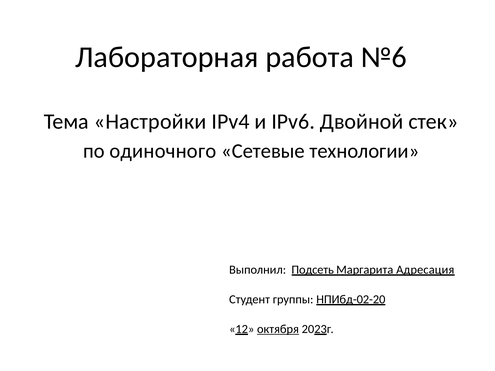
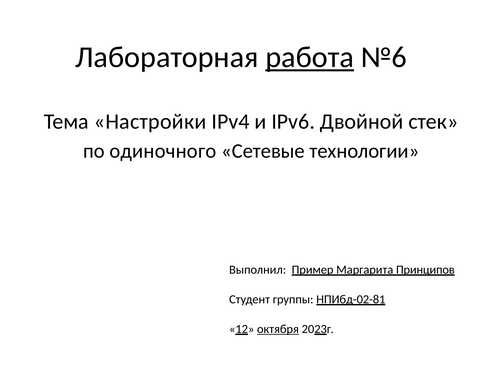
работа underline: none -> present
Подсеть: Подсеть -> Пример
Адресация: Адресация -> Принципов
НПИбд-02-20: НПИбд-02-20 -> НПИбд-02-81
